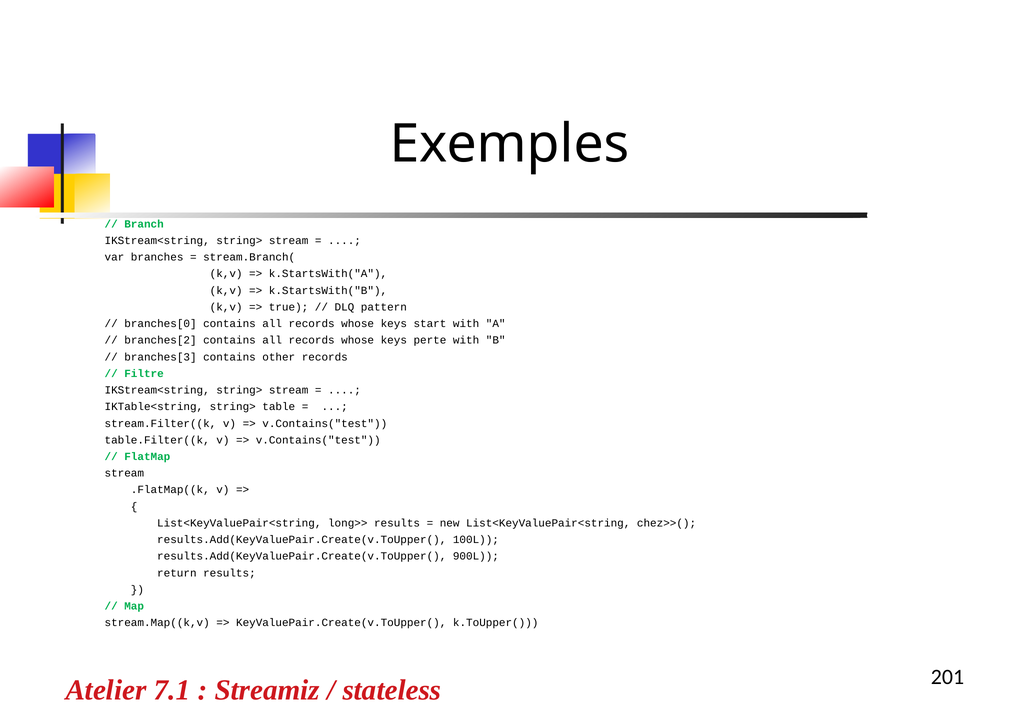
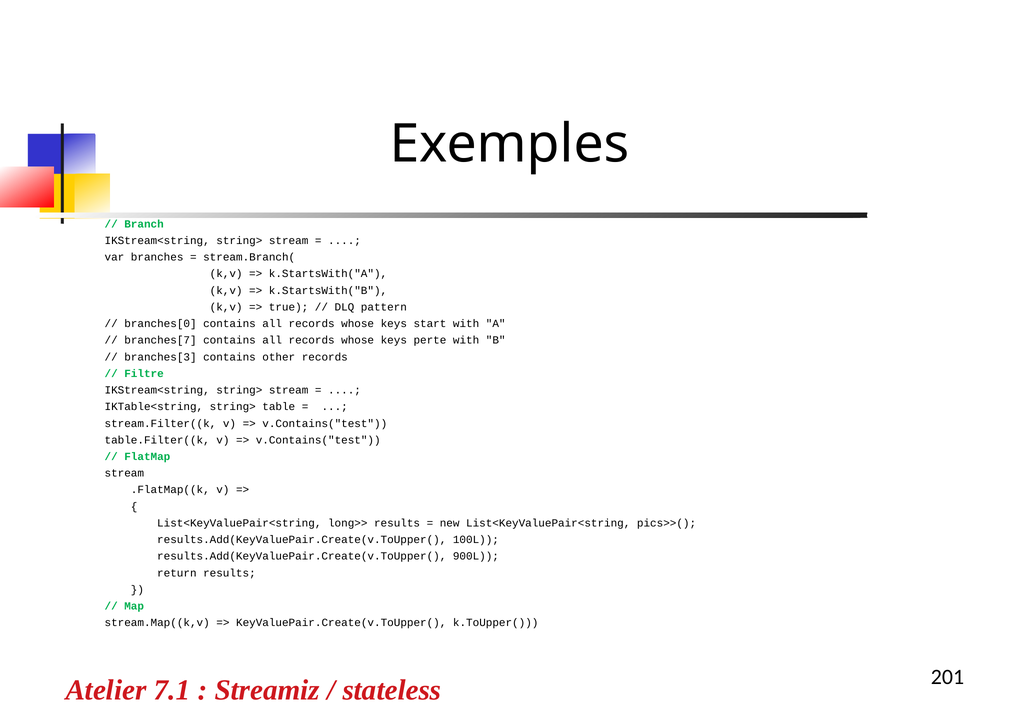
branches[2: branches[2 -> branches[7
chez>>(: chez>>( -> pics>>(
